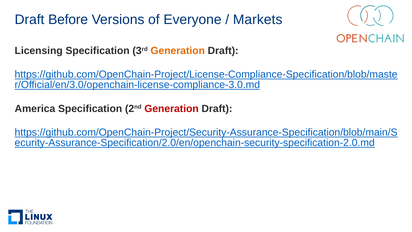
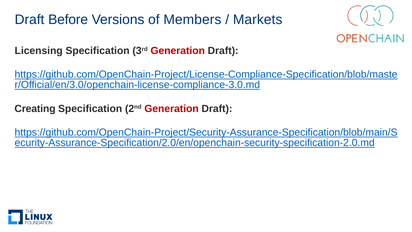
Everyone: Everyone -> Members
Generation at (178, 51) colour: orange -> red
America: America -> Creating
